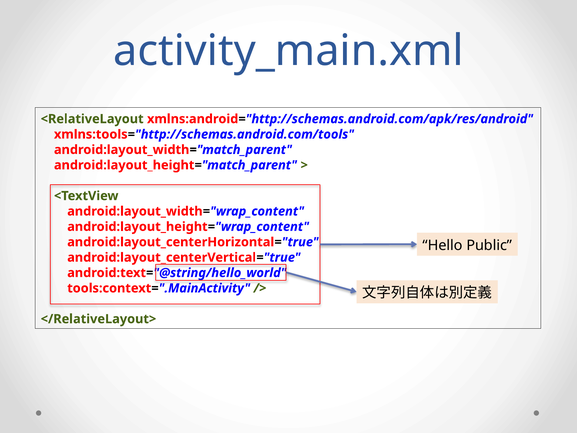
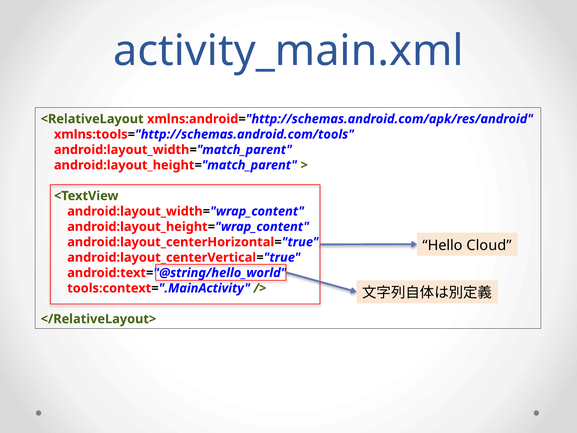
Public: Public -> Cloud
